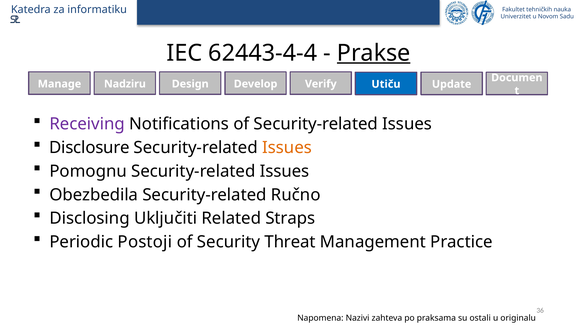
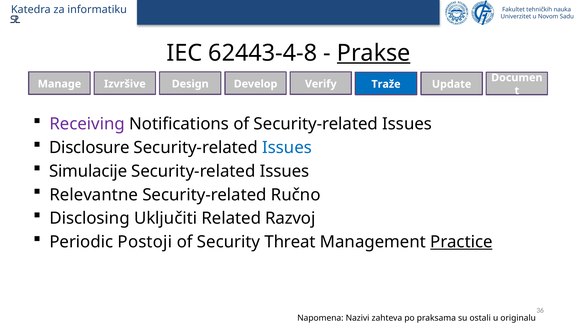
62443-4-4: 62443-4-4 -> 62443-4-8
Nadziru: Nadziru -> Izvršive
Utiču: Utiču -> Traže
Issues at (287, 147) colour: orange -> blue
Pomognu: Pomognu -> Simulacije
Obezbedila: Obezbedila -> Relevantne
Straps: Straps -> Razvoj
Practice underline: none -> present
